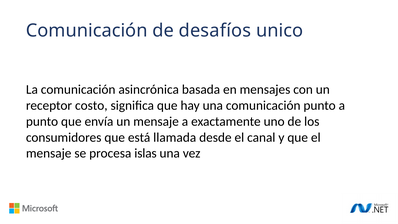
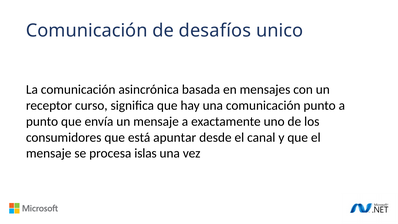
costo: costo -> curso
llamada: llamada -> apuntar
